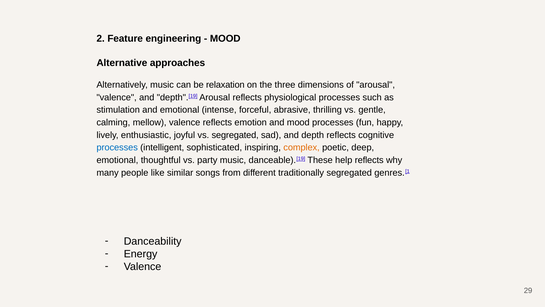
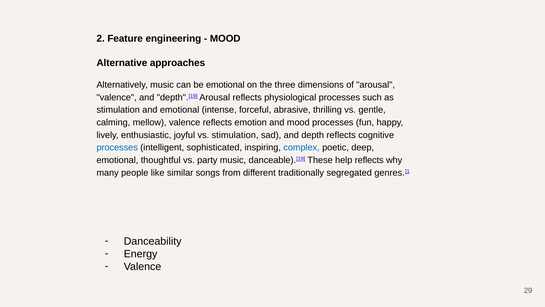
be relaxation: relaxation -> emotional
vs segregated: segregated -> stimulation
complex colour: orange -> blue
